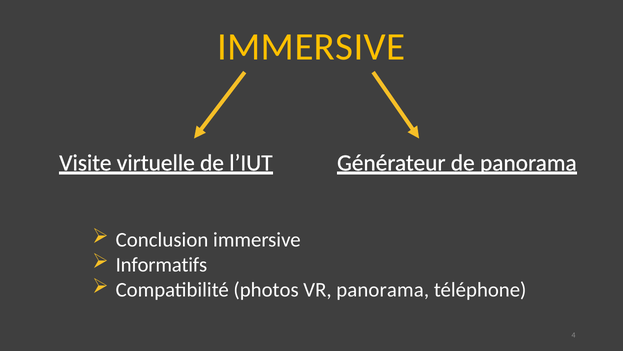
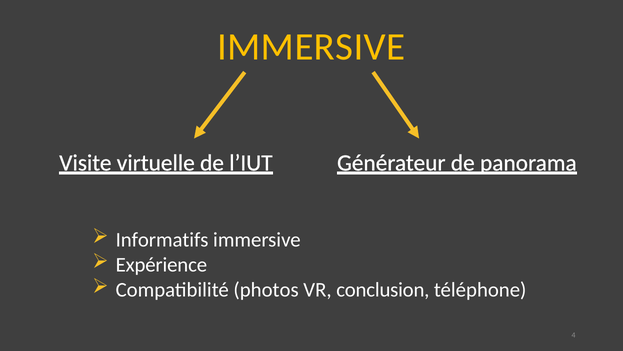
Conclusion: Conclusion -> Informatifs
Informatifs: Informatifs -> Expérience
VR panorama: panorama -> conclusion
